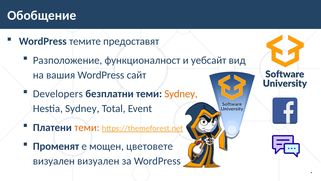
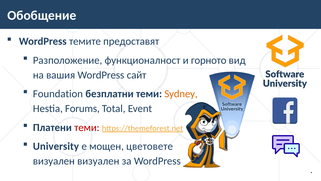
уебсайт: уебсайт -> горното
Developers: Developers -> Foundation
Hestia Sydney: Sydney -> Forums
теми at (87, 127) colour: orange -> red
Променят: Променят -> University
